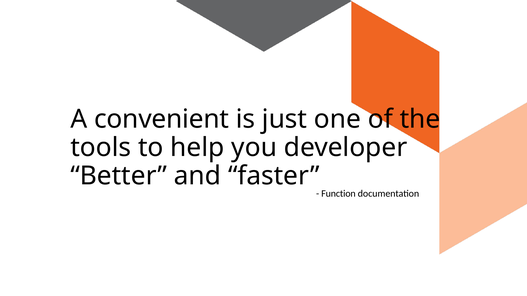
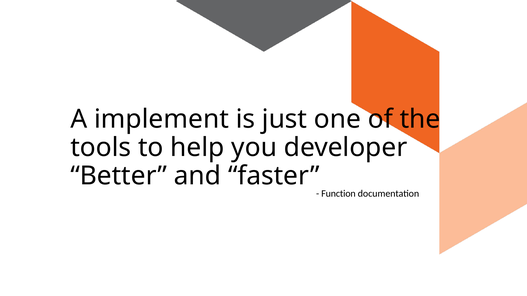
convenient: convenient -> implement
